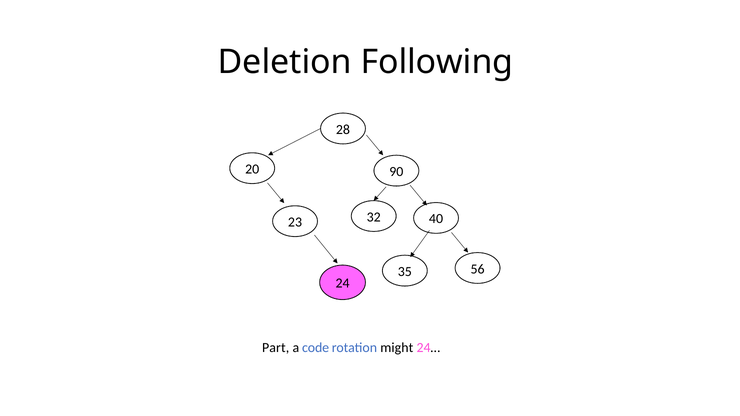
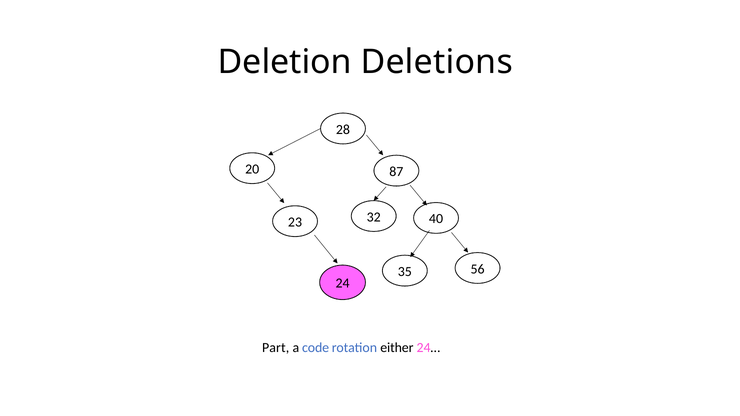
Following: Following -> Deletions
90: 90 -> 87
might: might -> either
